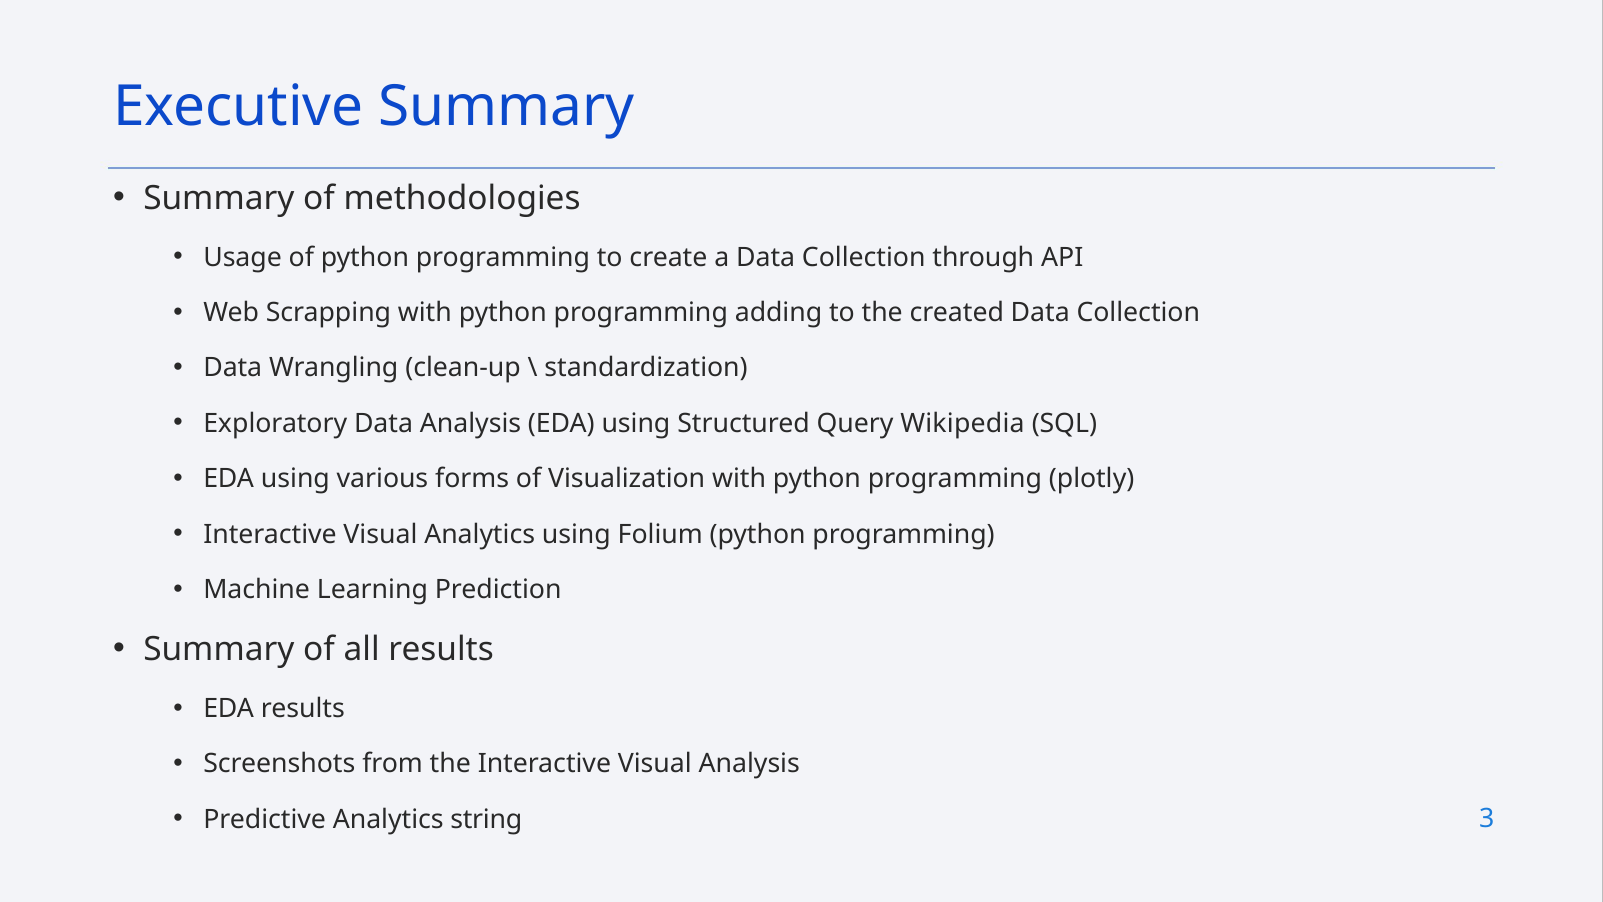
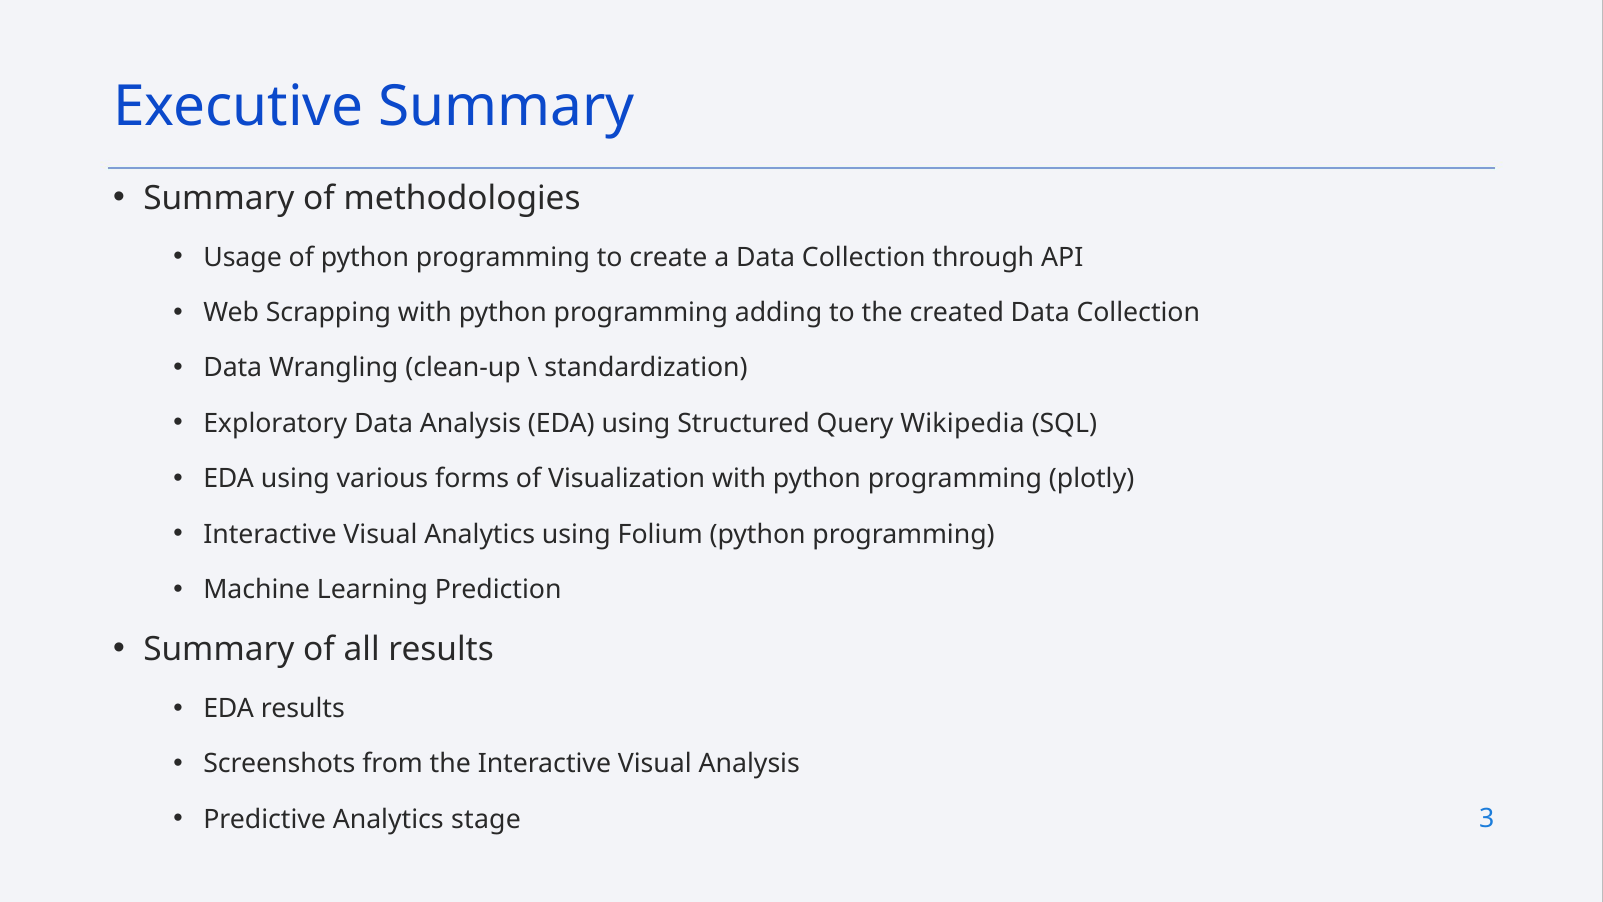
string: string -> stage
